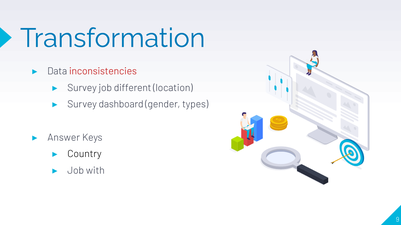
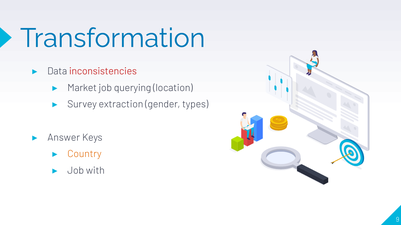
Survey at (82, 88): Survey -> Market
different: different -> querying
dashboard: dashboard -> extraction
Country colour: black -> orange
